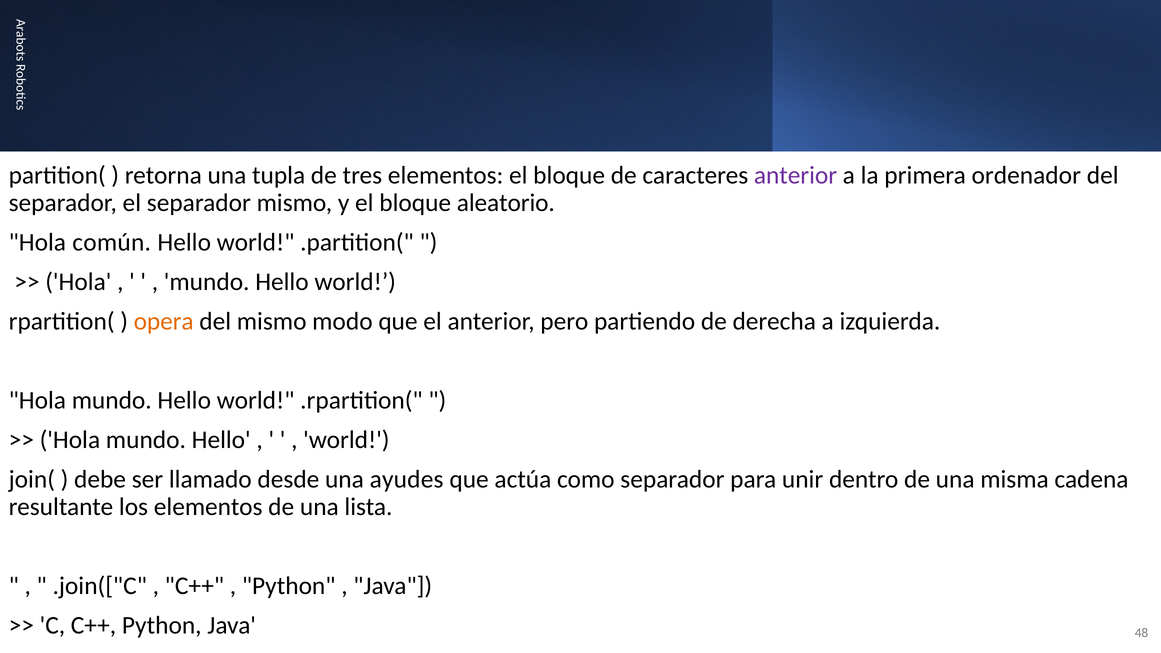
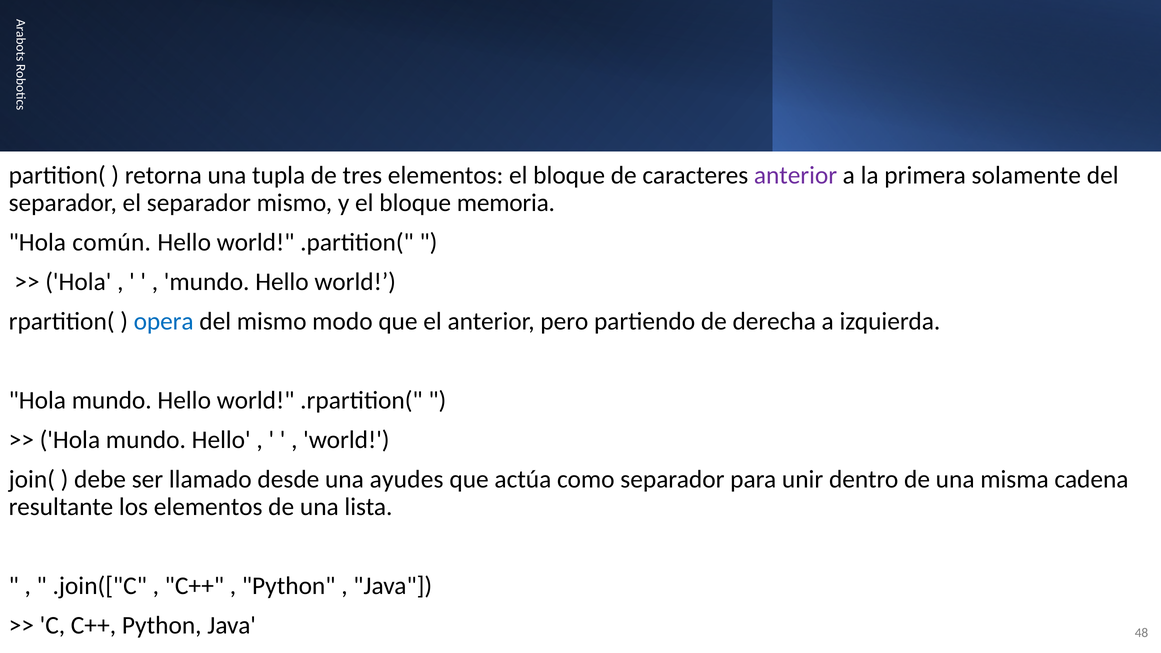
ordenador: ordenador -> solamente
aleatorio: aleatorio -> memoria
opera colour: orange -> blue
